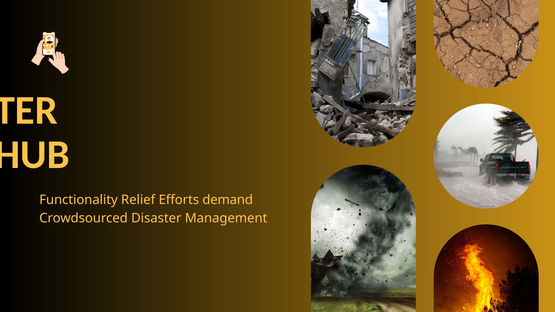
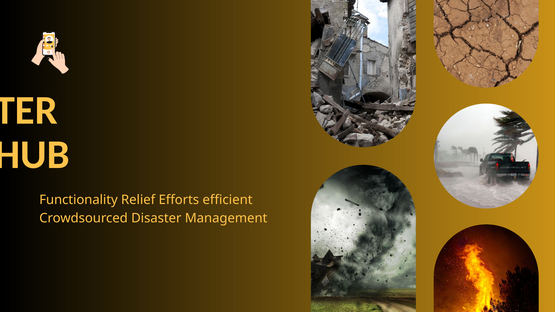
demand: demand -> efficient
